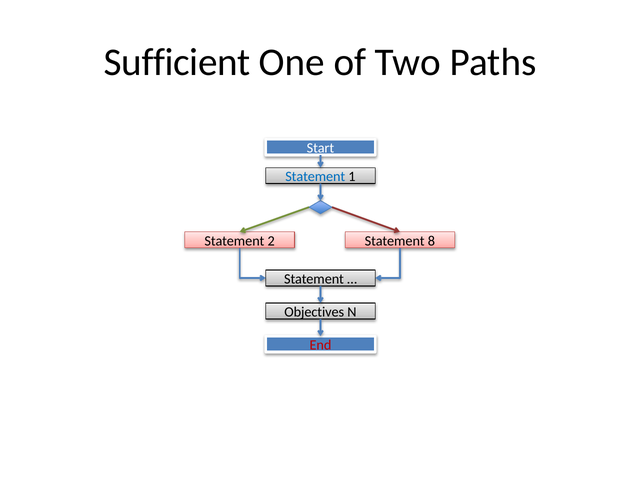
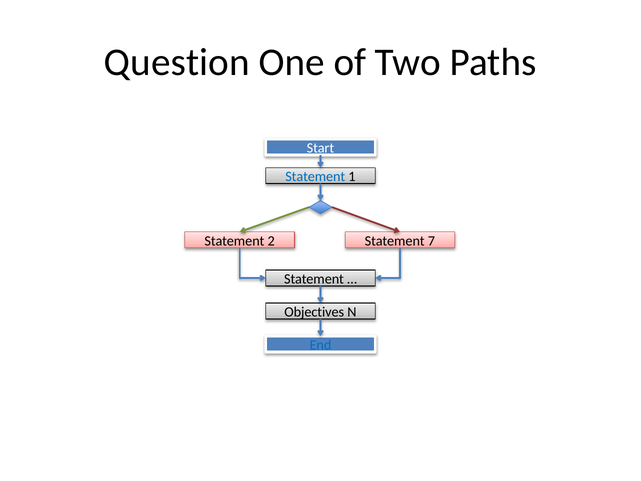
Sufficient: Sufficient -> Question
8: 8 -> 7
End colour: red -> blue
